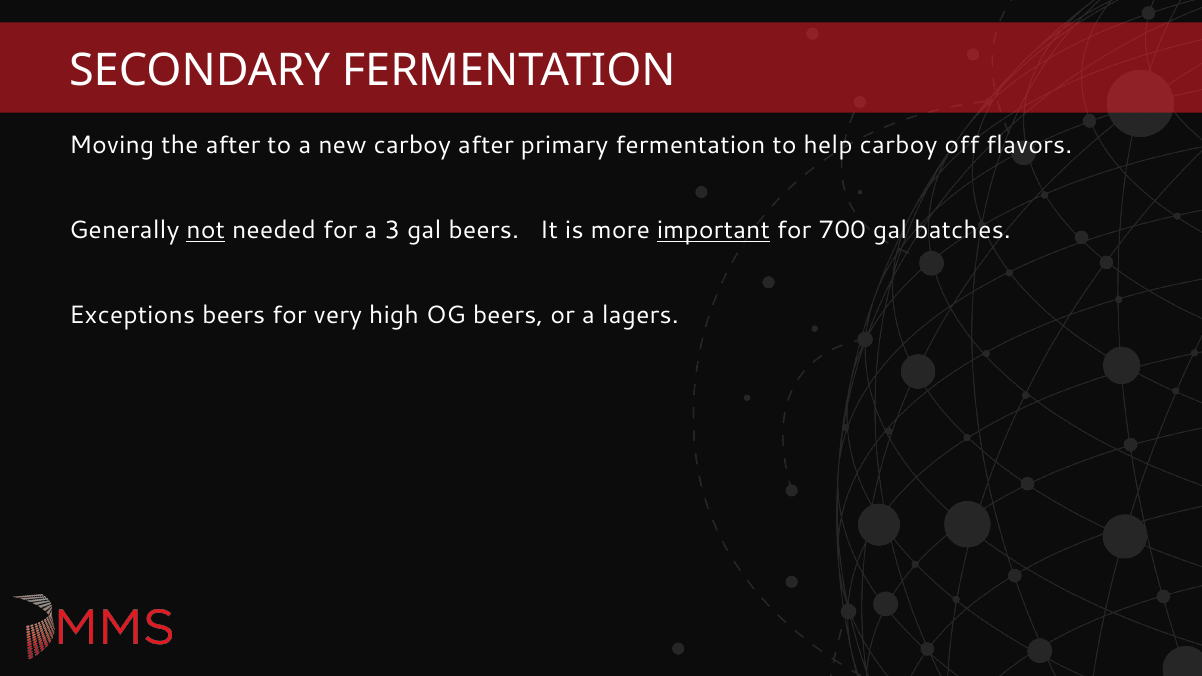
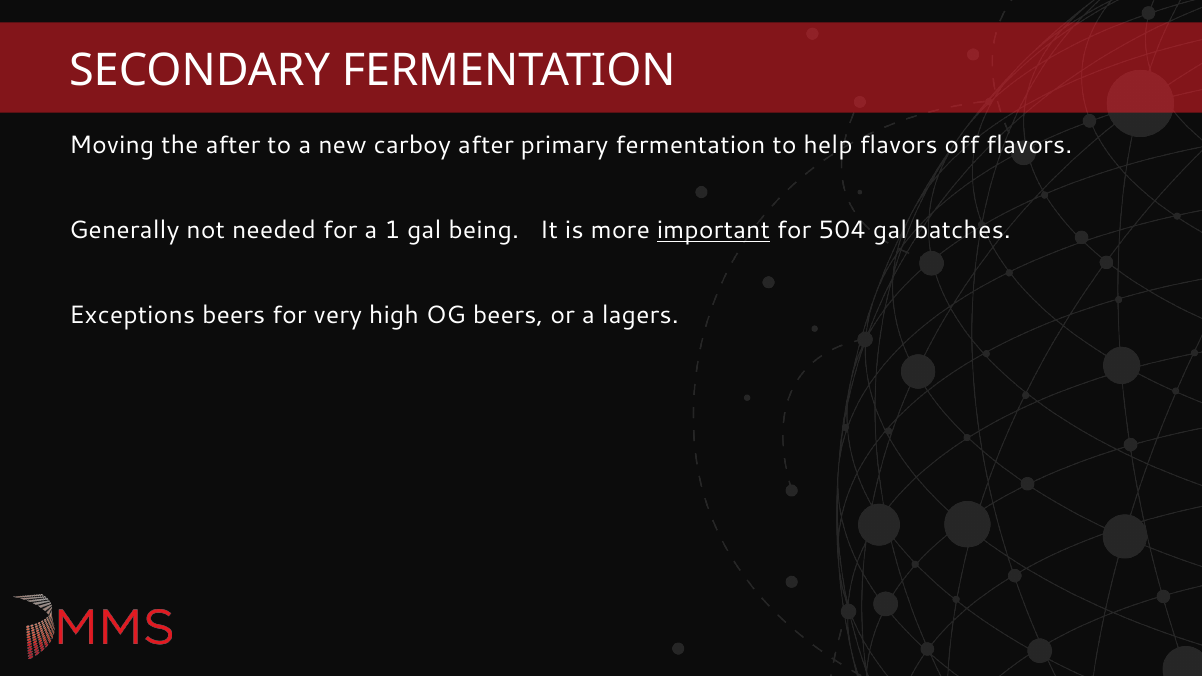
help carboy: carboy -> flavors
not underline: present -> none
3: 3 -> 1
gal beers: beers -> being
700: 700 -> 504
